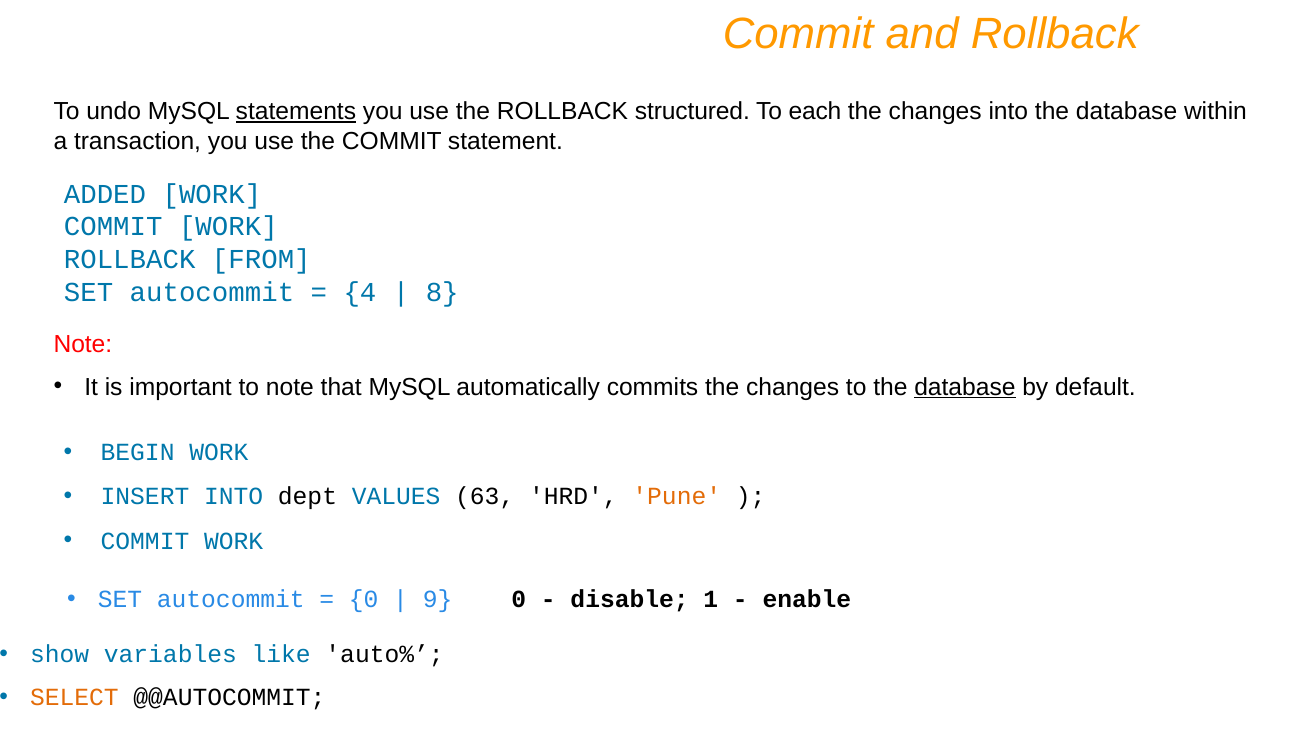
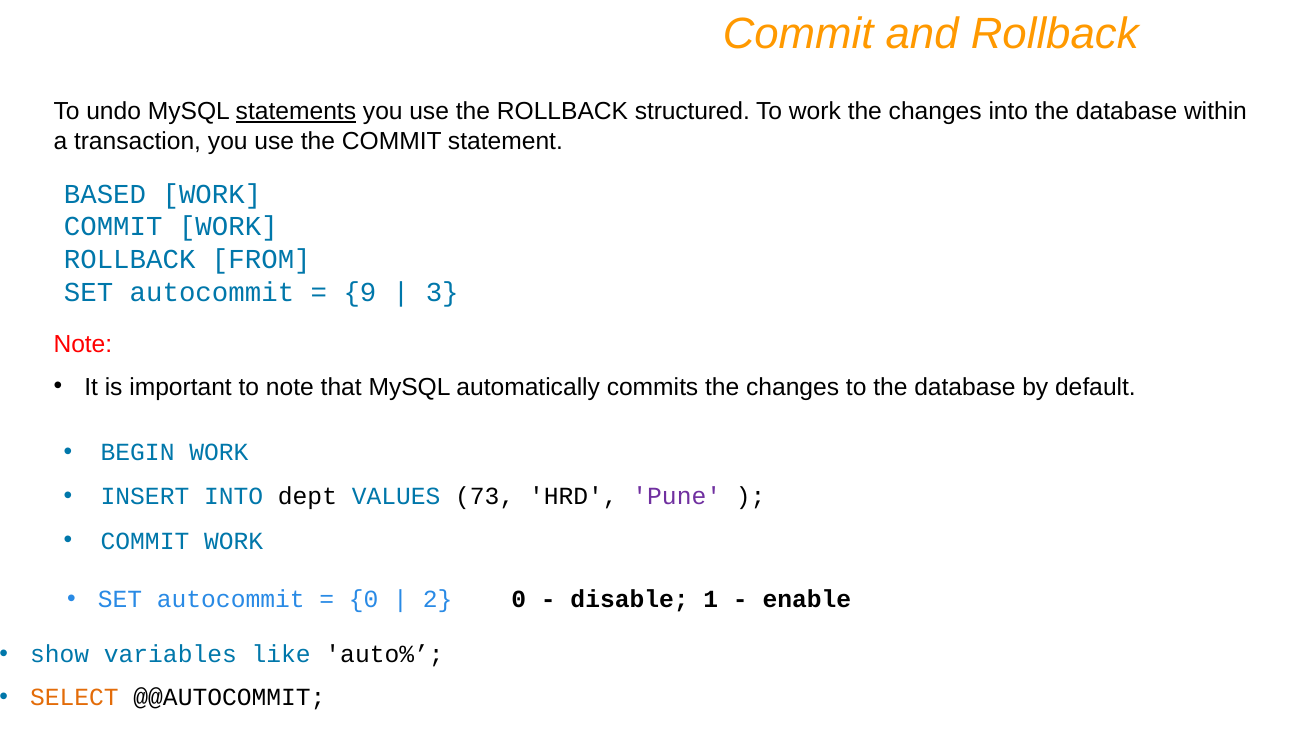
To each: each -> work
ADDED: ADDED -> BASED
4: 4 -> 9
8: 8 -> 3
database at (965, 387) underline: present -> none
63: 63 -> 73
Pune colour: orange -> purple
9: 9 -> 2
